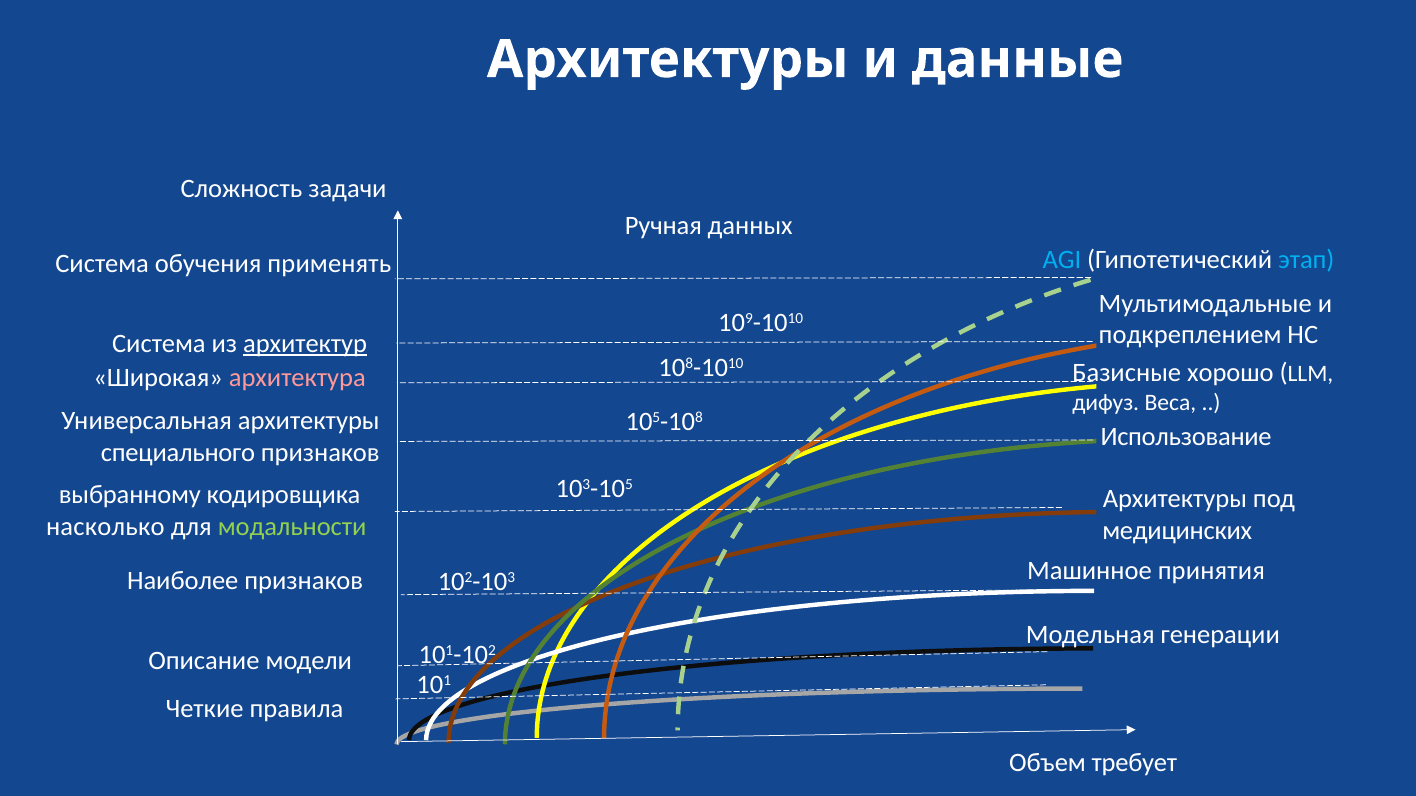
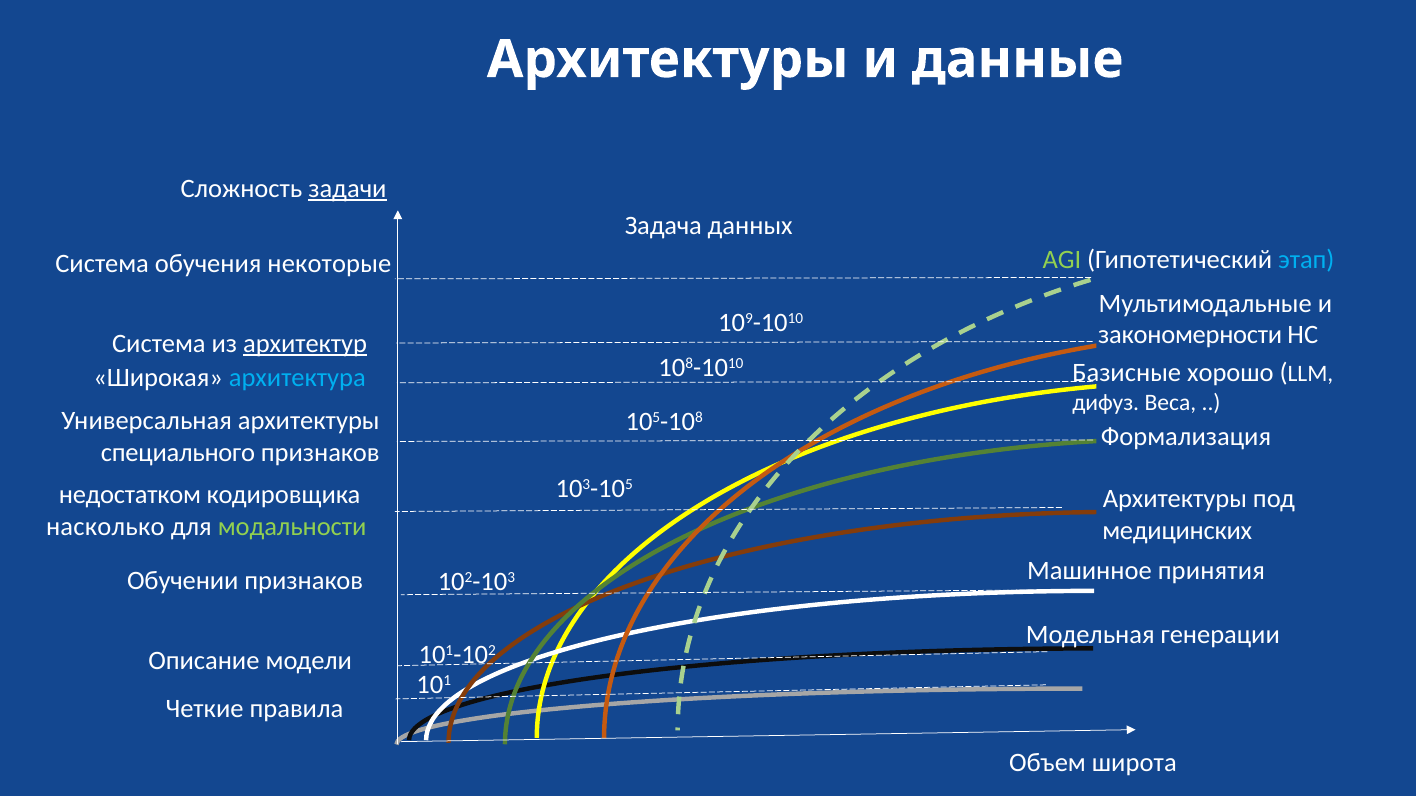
задачи underline: none -> present
Ручная: Ручная -> Задача
AGI colour: light blue -> light green
применять: применять -> некоторые
подкреплением: подкреплением -> закономерности
архитектура colour: pink -> light blue
Использование: Использование -> Формализация
выбранному: выбранному -> недостатком
Наиболее: Наиболее -> Обучении
требует: требует -> широта
